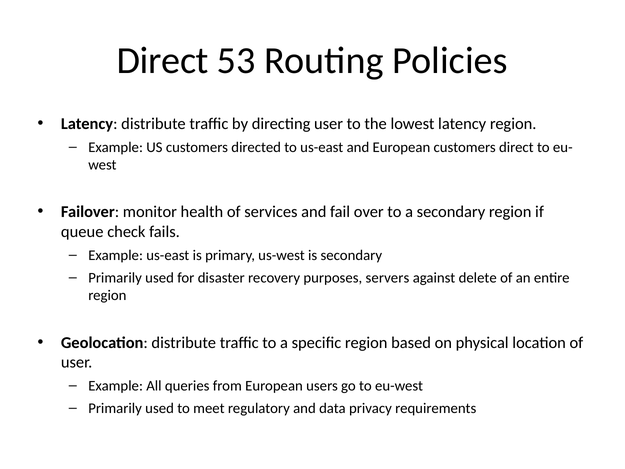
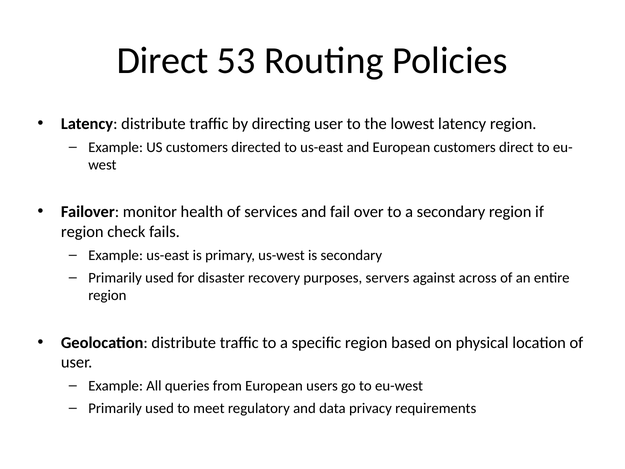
queue at (82, 232): queue -> region
delete: delete -> across
